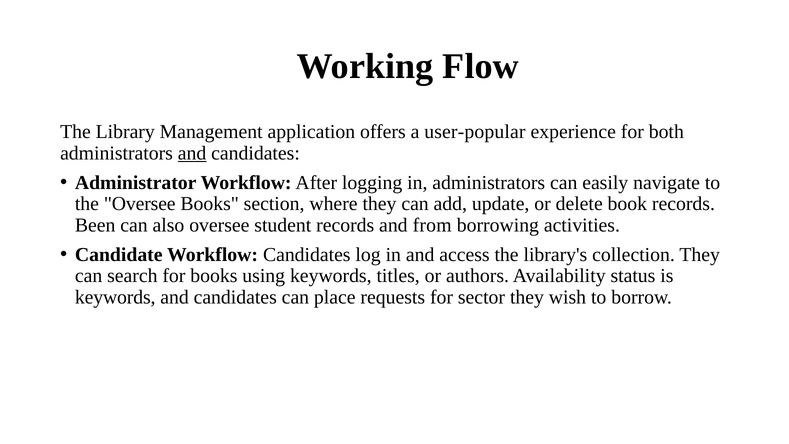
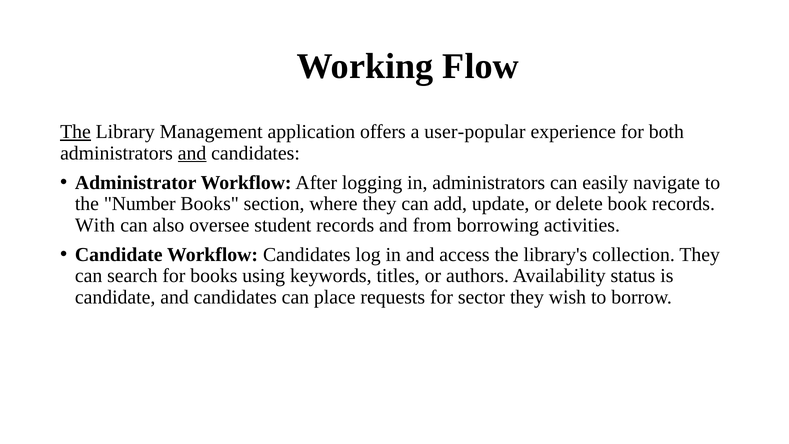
The at (75, 132) underline: none -> present
the Oversee: Oversee -> Number
Been: Been -> With
keywords at (115, 297): keywords -> candidate
